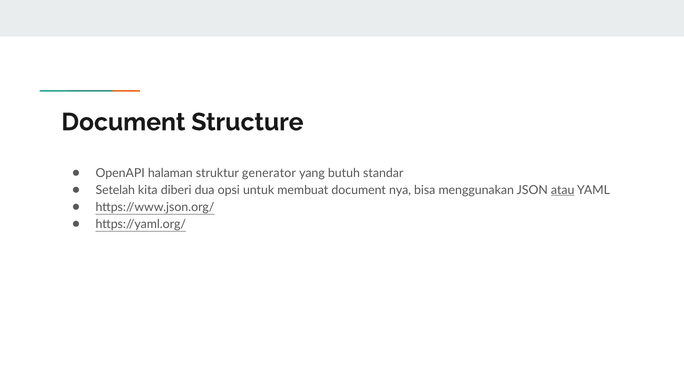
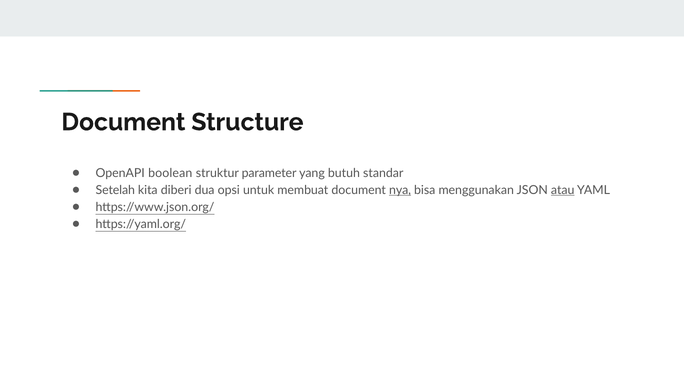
halaman: halaman -> boolean
generator: generator -> parameter
nya underline: none -> present
